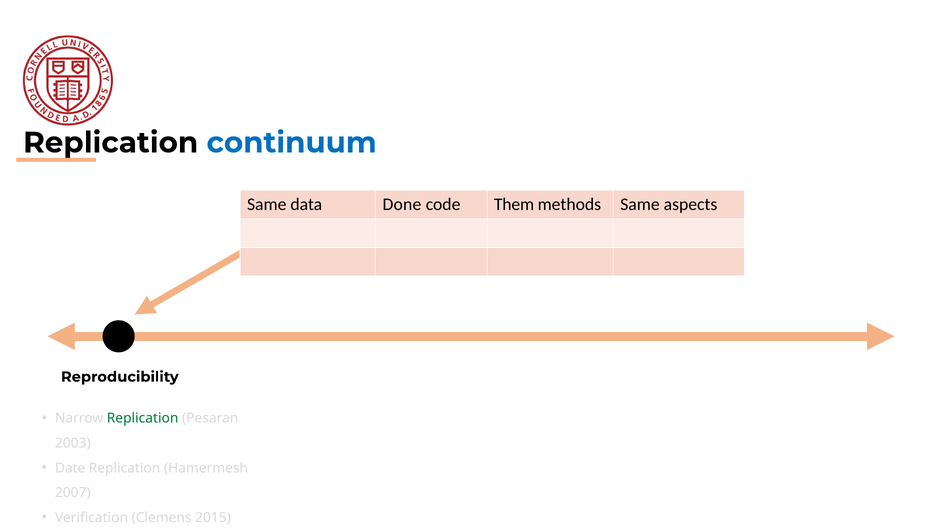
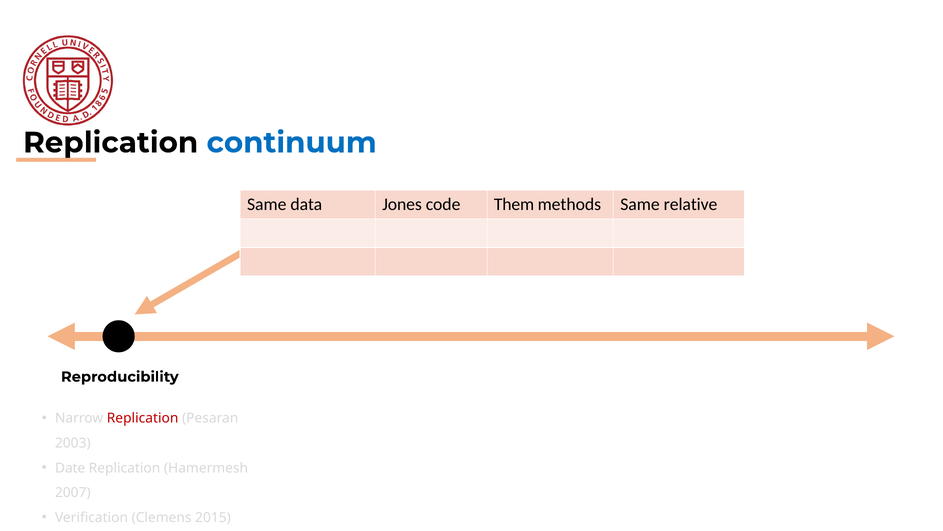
Done: Done -> Jones
aspects: aspects -> relative
Replication at (143, 418) colour: green -> red
